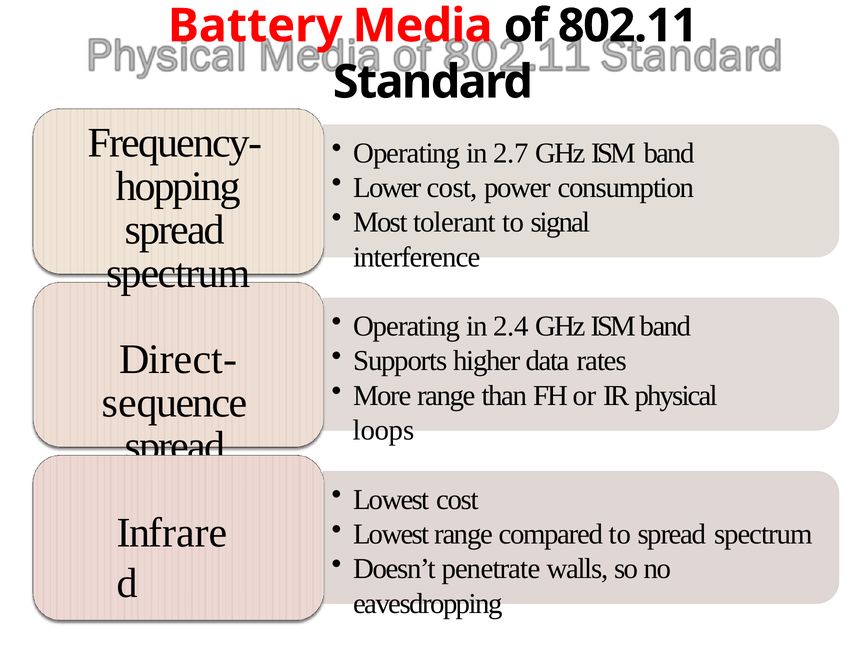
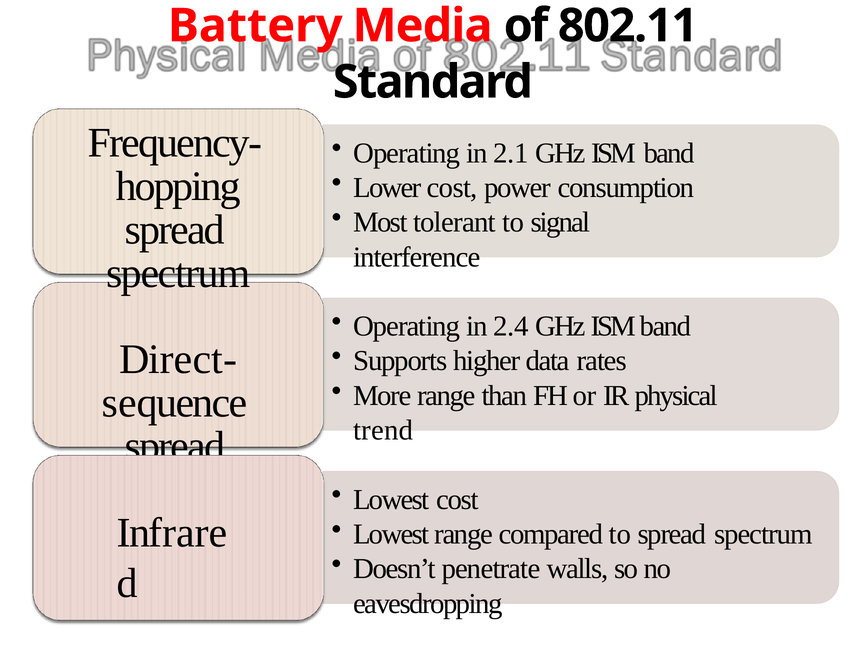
2.7: 2.7 -> 2.1
loops: loops -> trend
